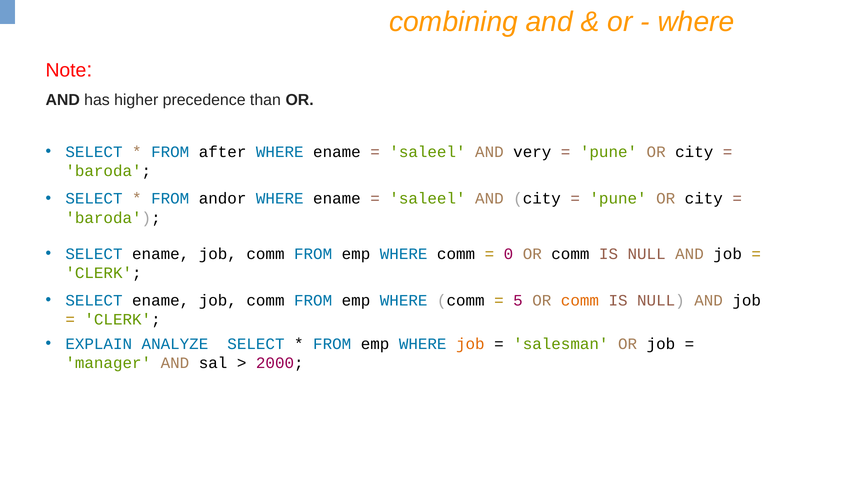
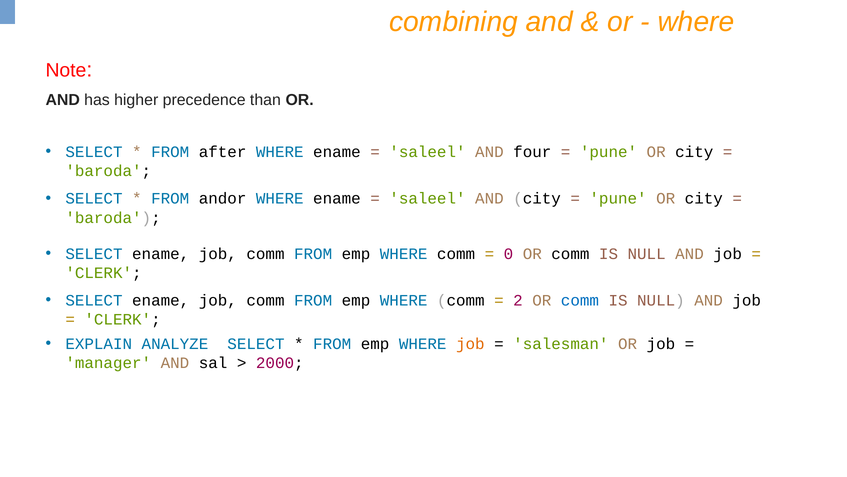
very: very -> four
5: 5 -> 2
comm at (580, 300) colour: orange -> blue
